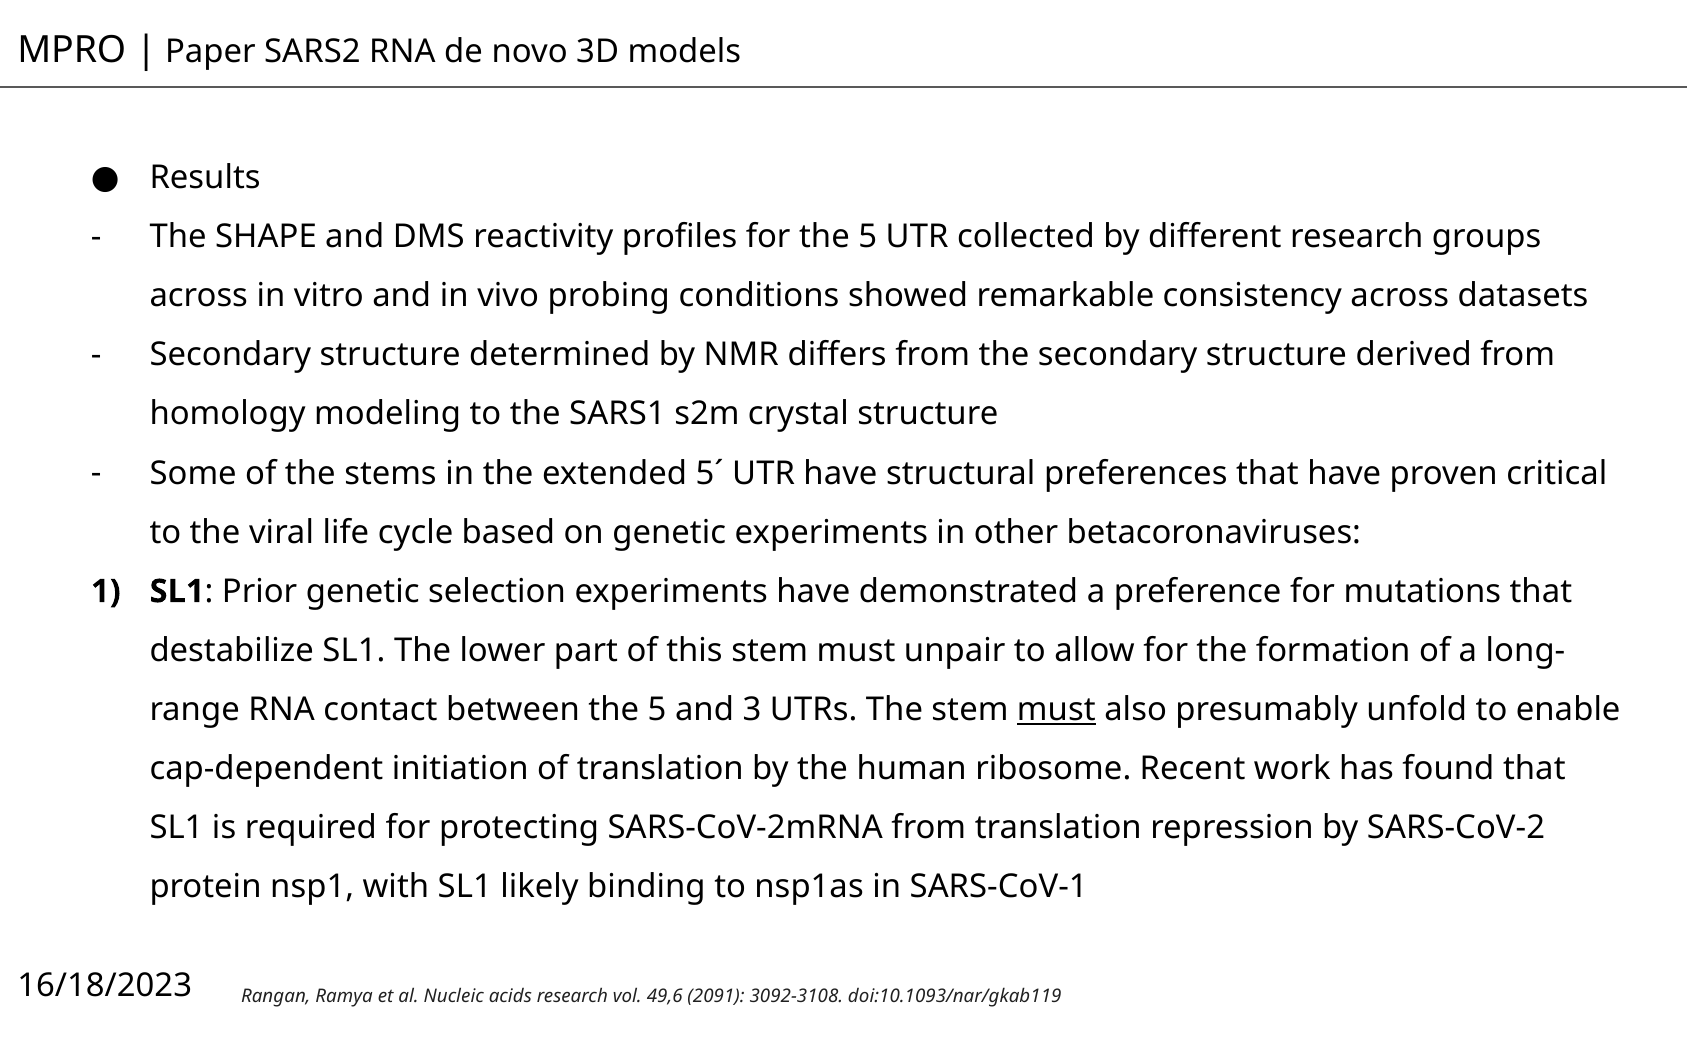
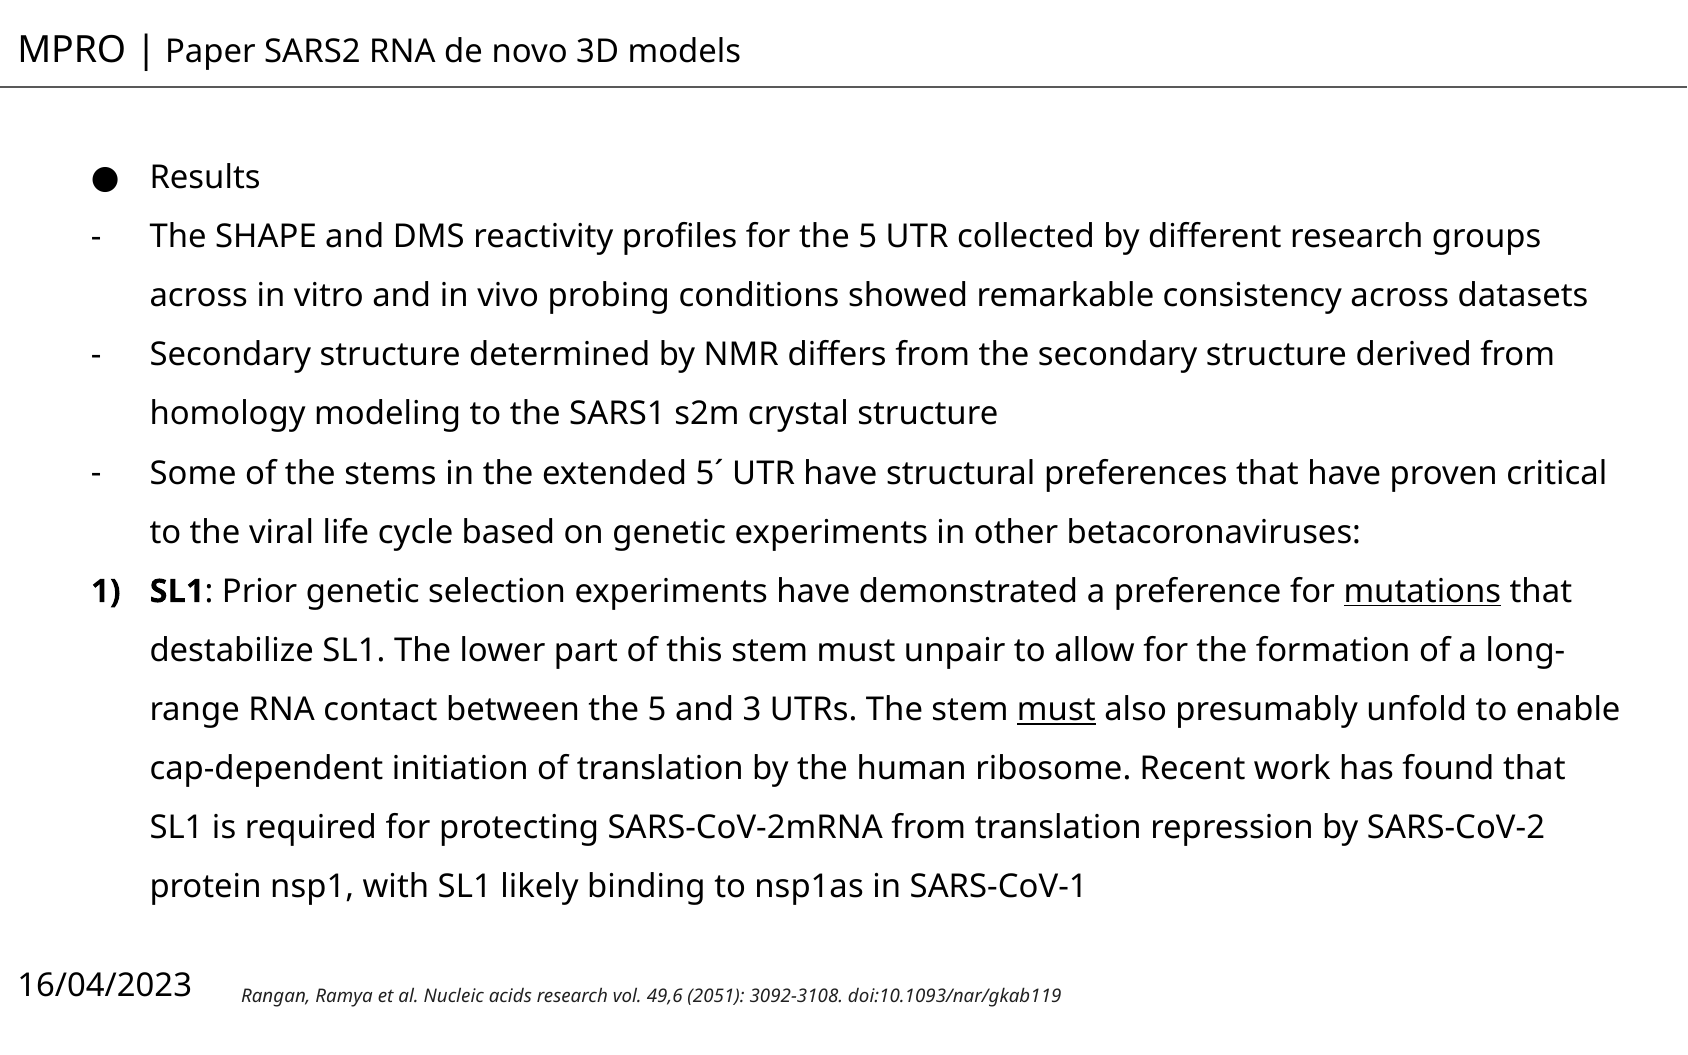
mutations underline: none -> present
16/18/2023: 16/18/2023 -> 16/04/2023
2091: 2091 -> 2051
